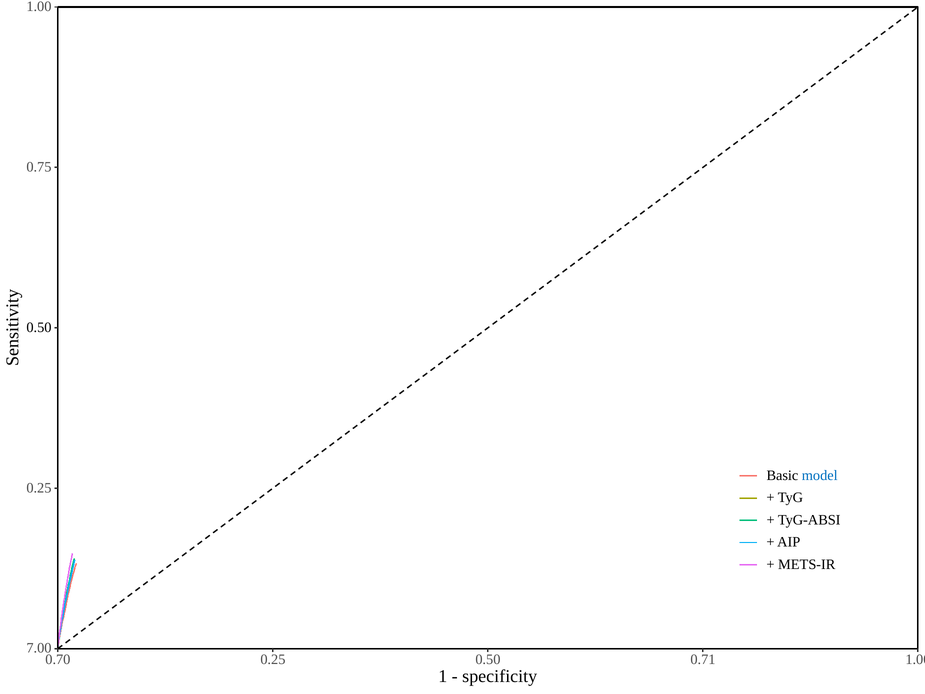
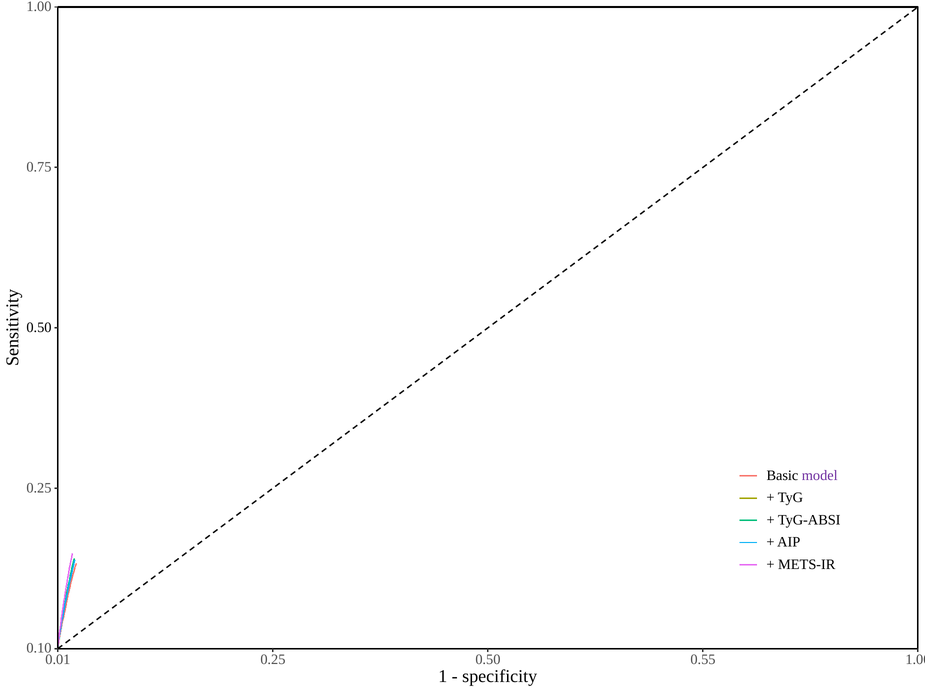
model colour: blue -> purple
7.00: 7.00 -> 0.10
0.70: 0.70 -> 0.01
0.71: 0.71 -> 0.55
